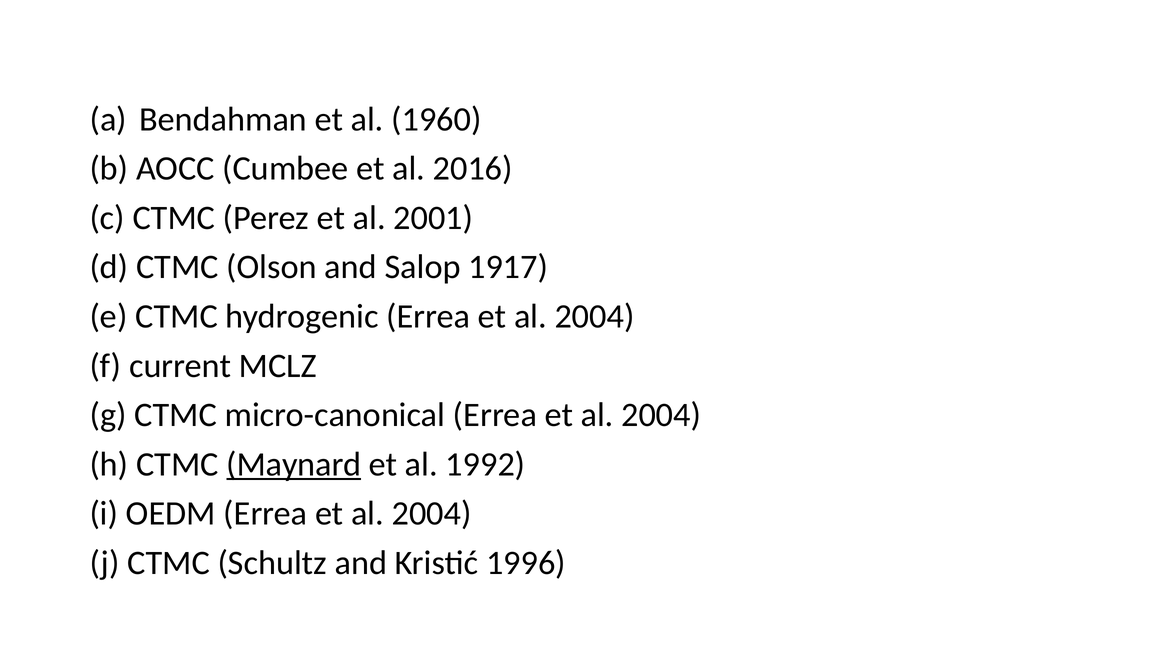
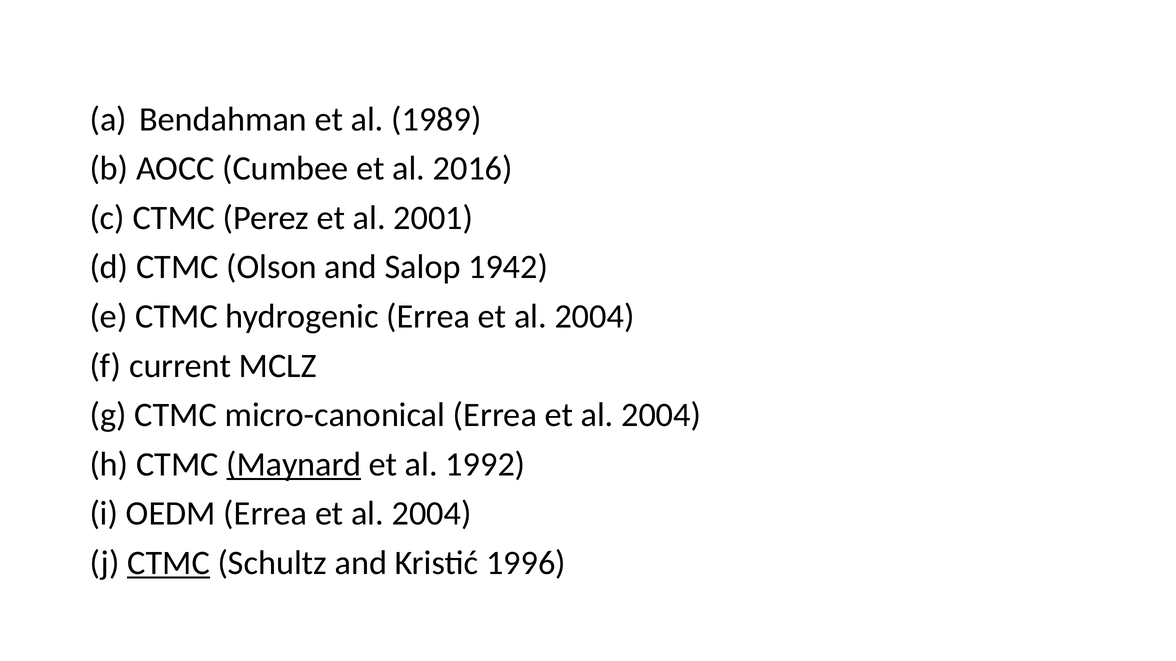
1960: 1960 -> 1989
1917: 1917 -> 1942
CTMC at (169, 563) underline: none -> present
